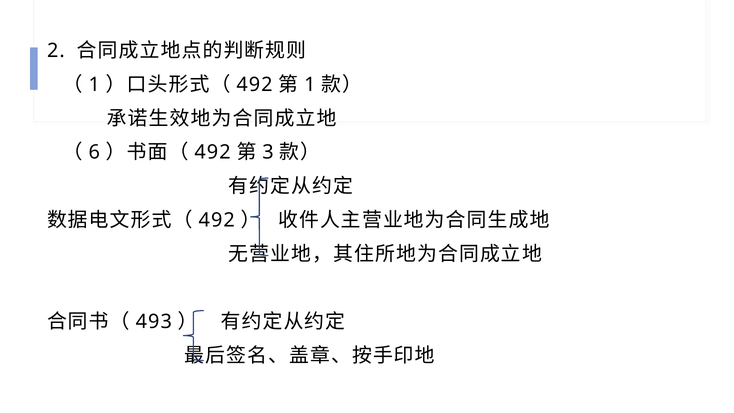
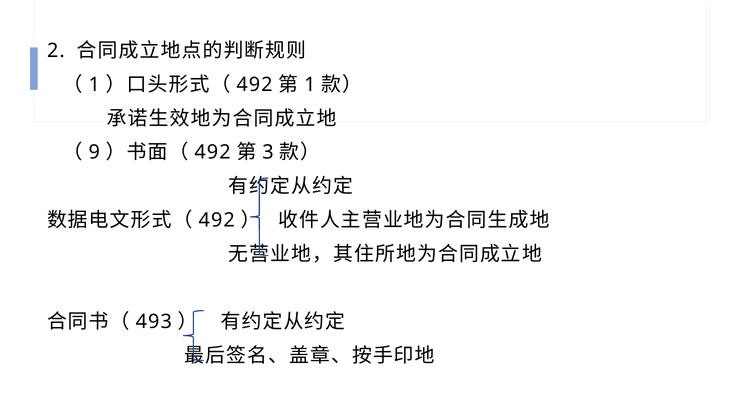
6: 6 -> 9
